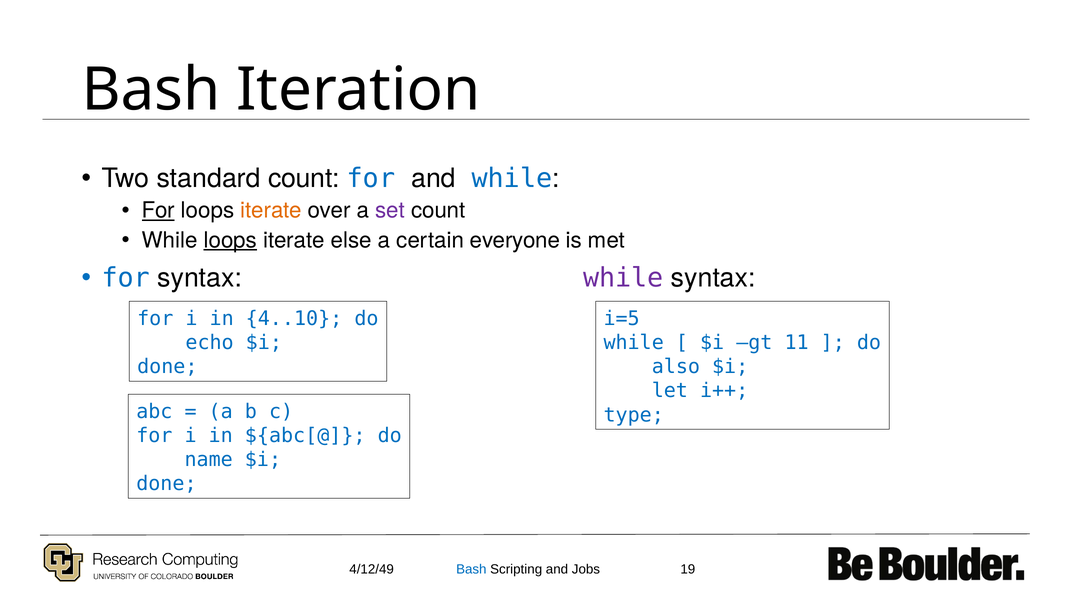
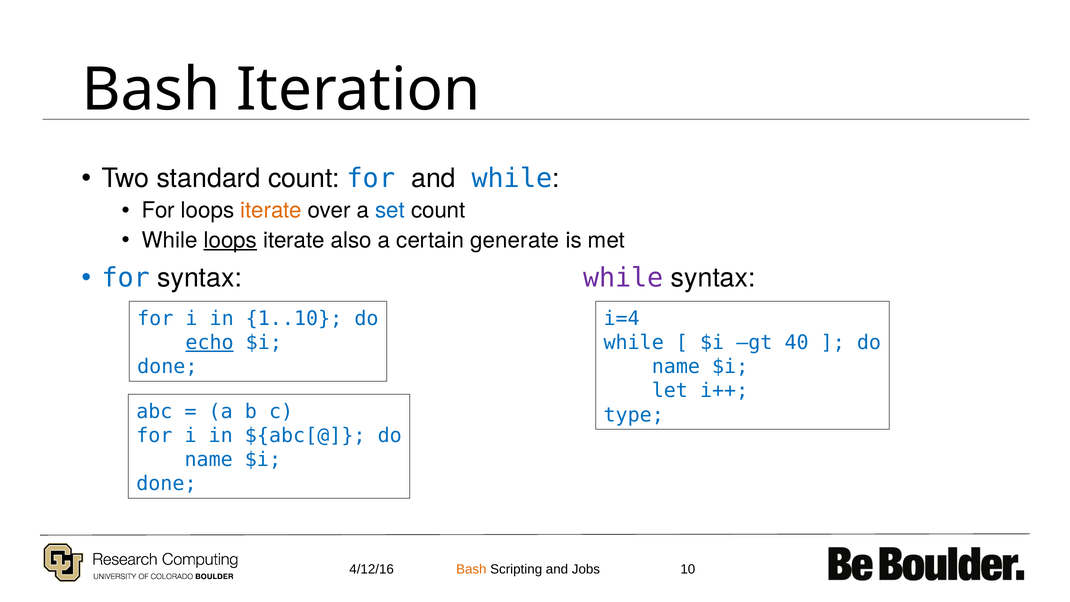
For at (158, 211) underline: present -> none
set colour: purple -> blue
else: else -> also
everyone: everyone -> generate
4..10: 4..10 -> 1..10
i=5: i=5 -> i=4
echo underline: none -> present
11: 11 -> 40
also at (676, 367): also -> name
4/12/49: 4/12/49 -> 4/12/16
Bash at (471, 569) colour: blue -> orange
19: 19 -> 10
